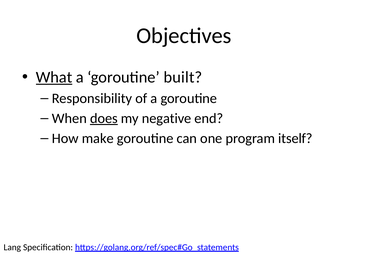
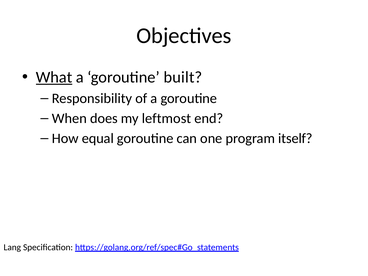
does underline: present -> none
negative: negative -> leftmost
make: make -> equal
